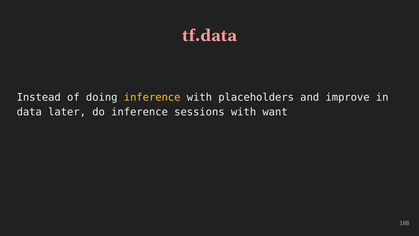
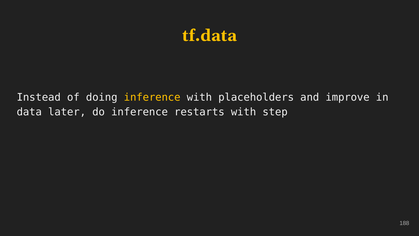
tf.data colour: pink -> yellow
sessions: sessions -> restarts
want: want -> step
